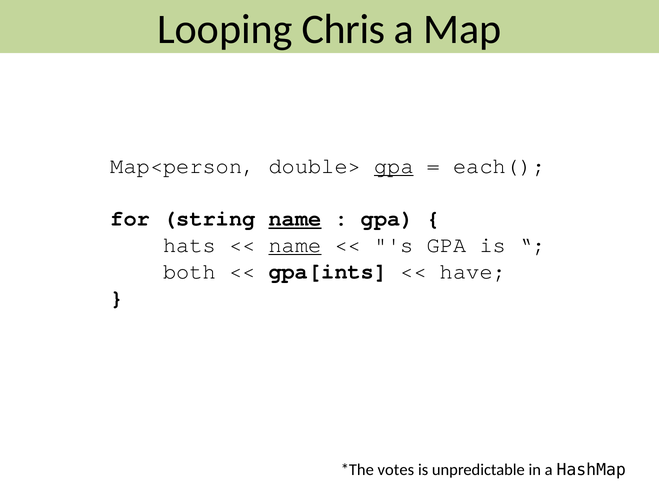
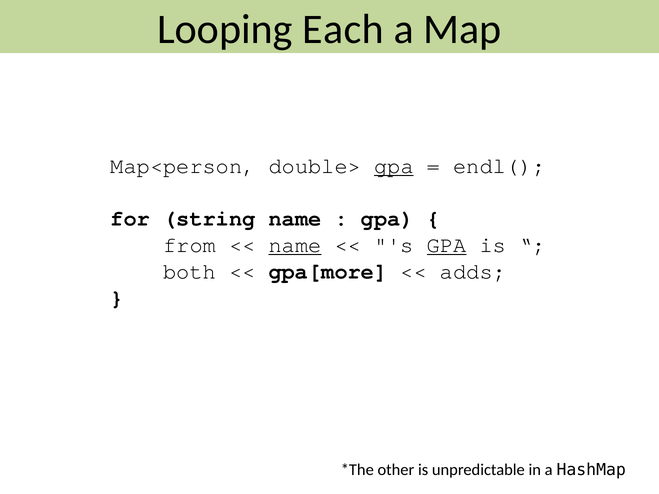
Chris: Chris -> Each
each(: each( -> endl(
name at (295, 219) underline: present -> none
hats: hats -> from
GPA at (447, 245) underline: none -> present
gpa[ints: gpa[ints -> gpa[more
have: have -> adds
votes: votes -> other
